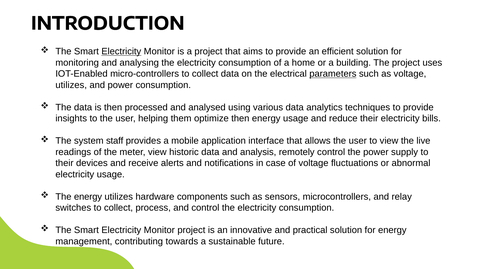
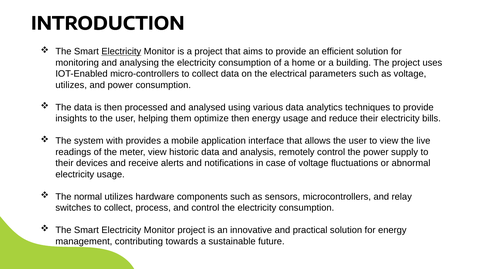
parameters underline: present -> none
staff: staff -> with
The energy: energy -> normal
